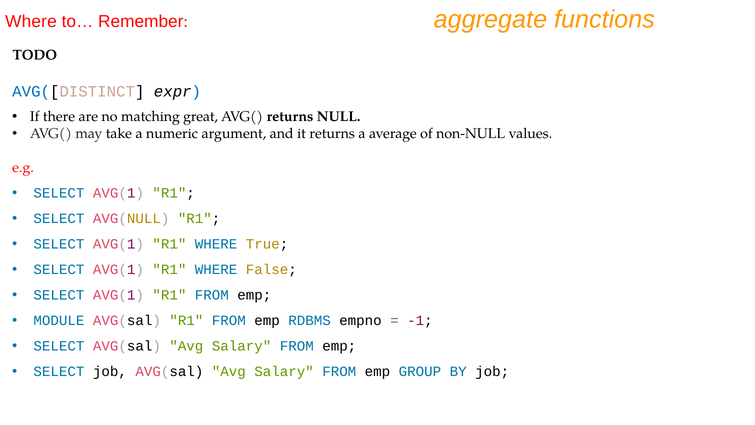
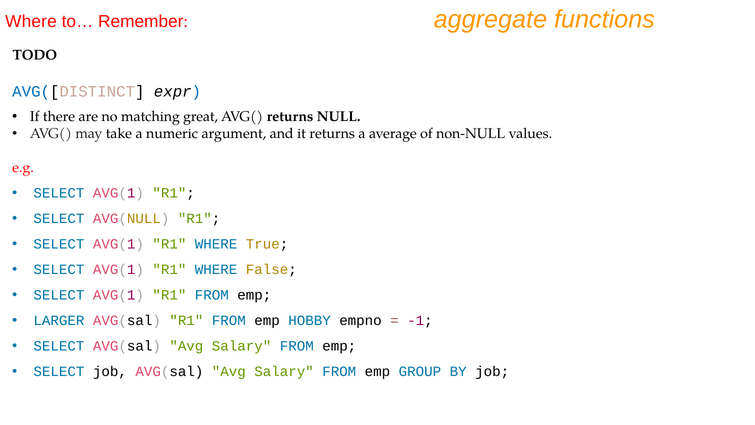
MODULE: MODULE -> LARGER
RDBMS: RDBMS -> HOBBY
